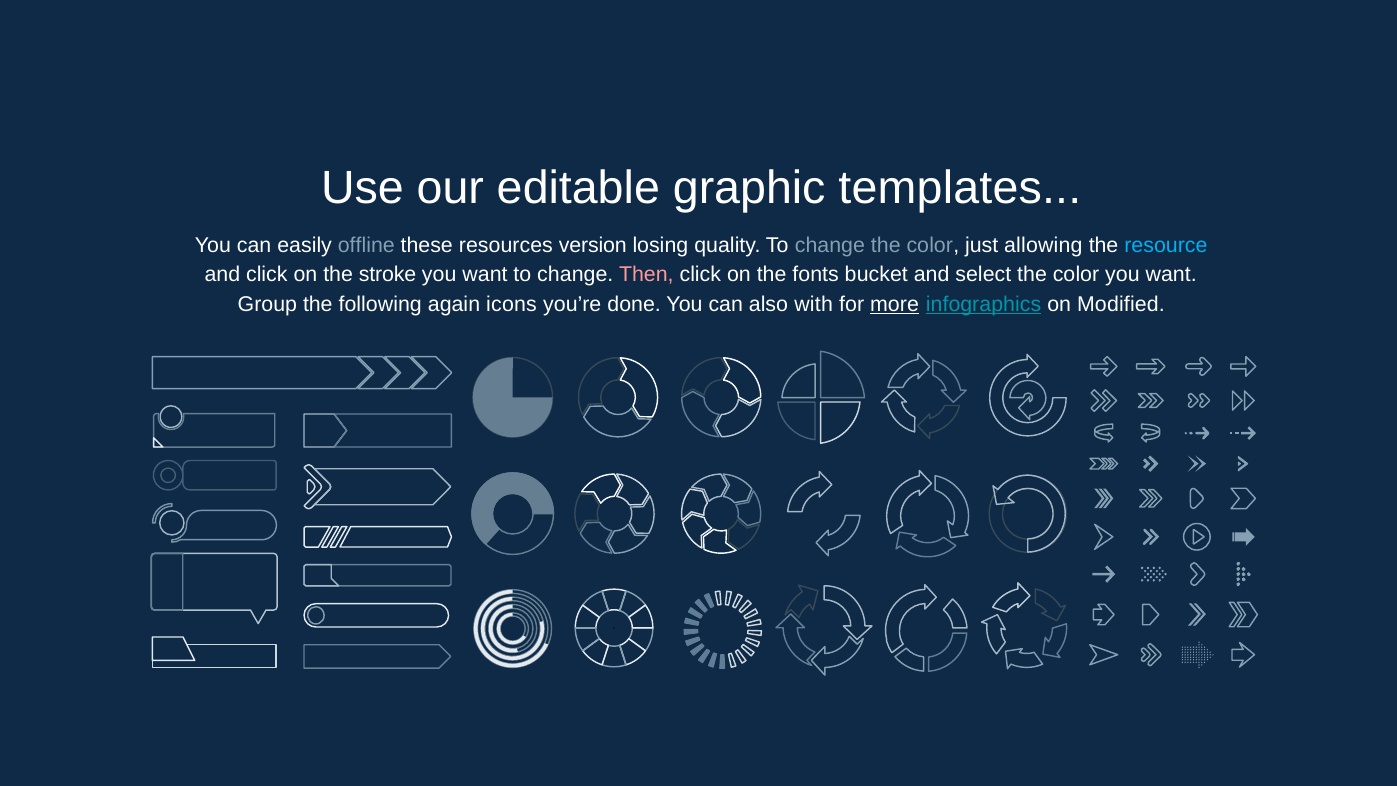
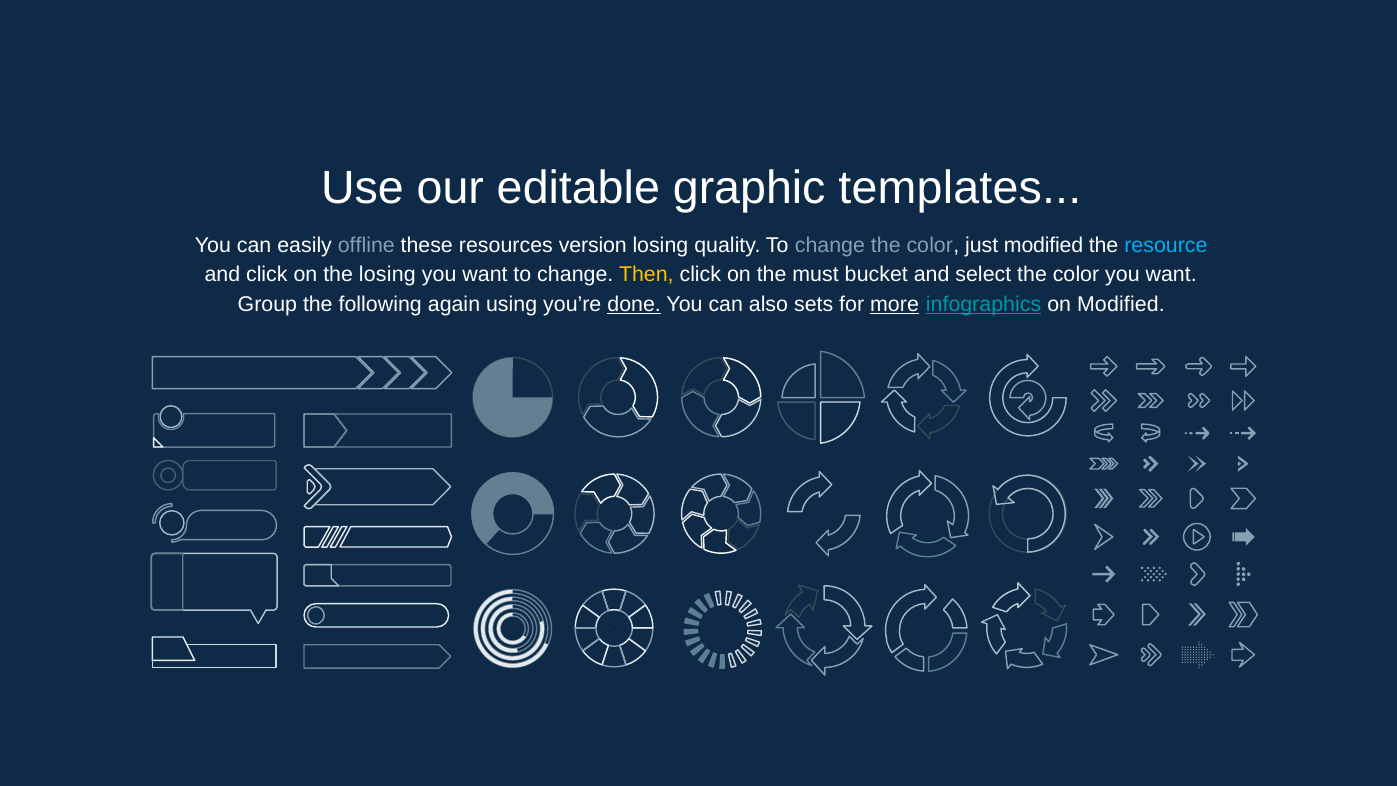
just allowing: allowing -> modified
the stroke: stroke -> losing
Then colour: pink -> yellow
fonts: fonts -> must
icons: icons -> using
done underline: none -> present
with: with -> sets
